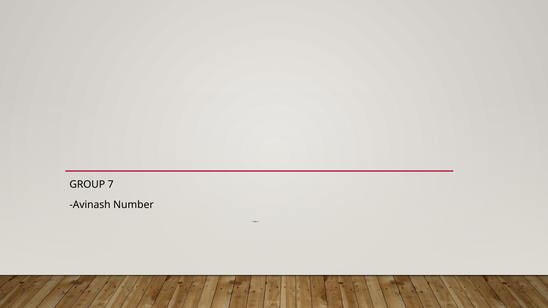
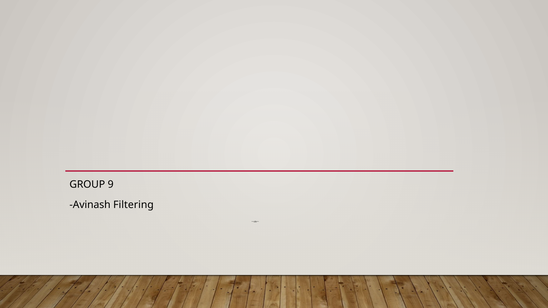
7: 7 -> 9
Number: Number -> Filtering
